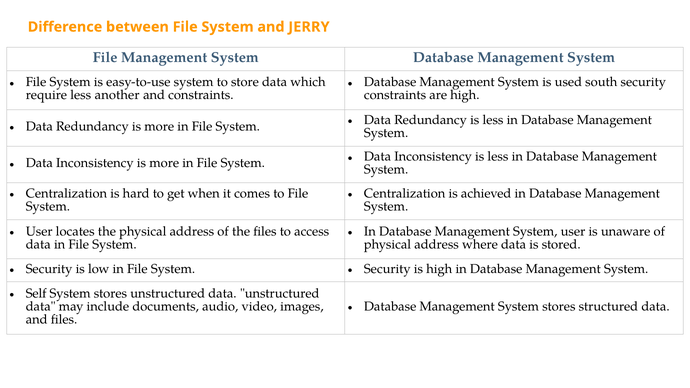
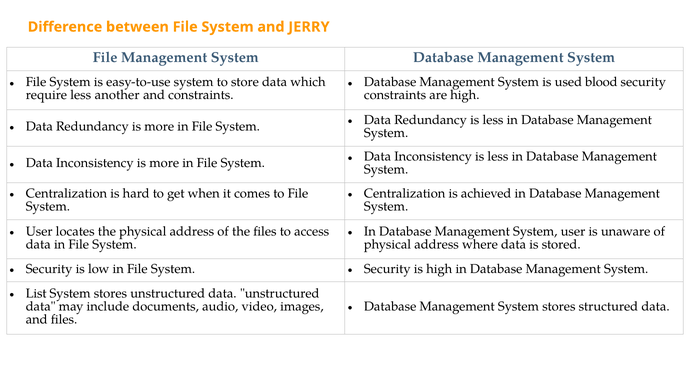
south: south -> blood
Self: Self -> List
